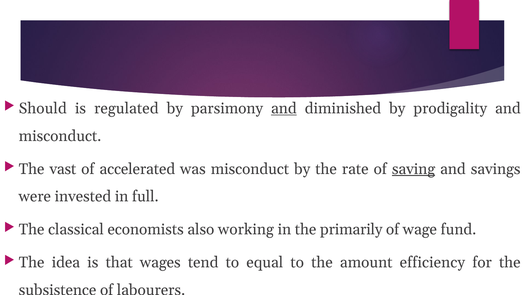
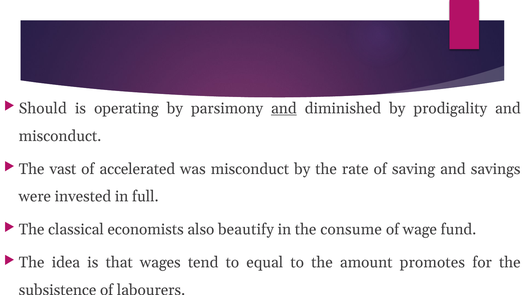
regulated: regulated -> operating
saving underline: present -> none
working: working -> beautify
primarily: primarily -> consume
efficiency: efficiency -> promotes
